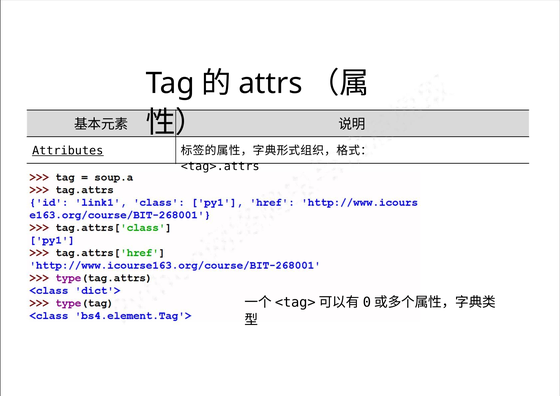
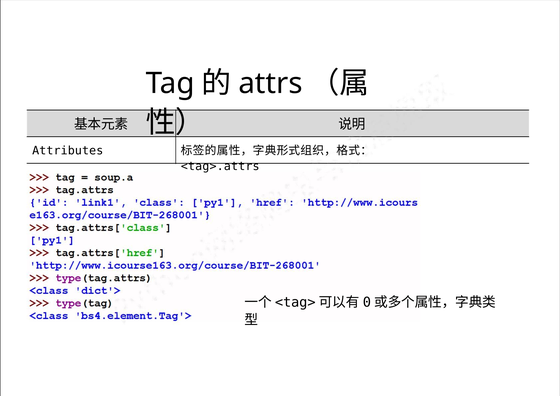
Attributes underline: present -> none
